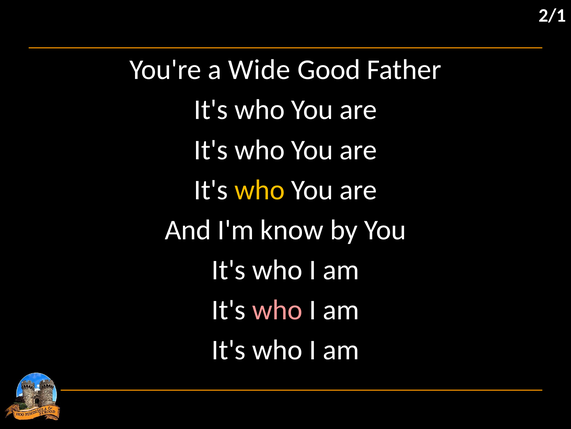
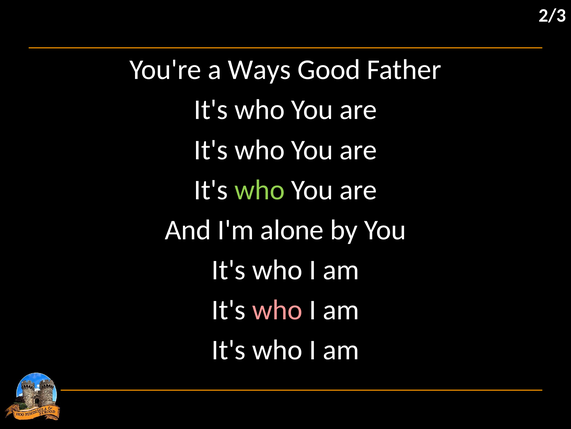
2/1: 2/1 -> 2/3
Wide: Wide -> Ways
who at (260, 190) colour: yellow -> light green
know: know -> alone
